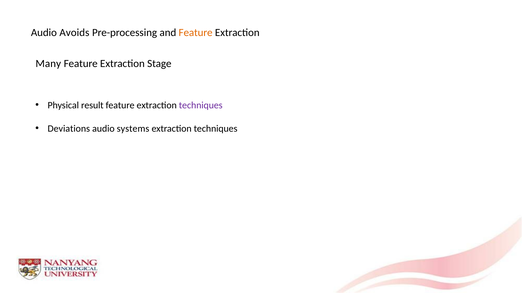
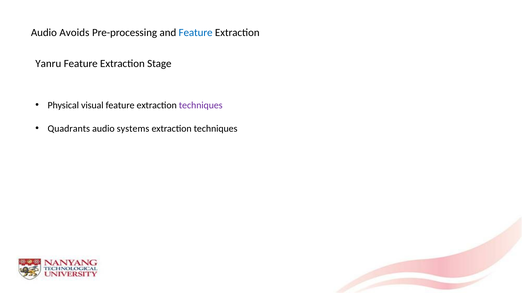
Feature at (196, 33) colour: orange -> blue
Many: Many -> Yanru
result: result -> visual
Deviations: Deviations -> Quadrants
